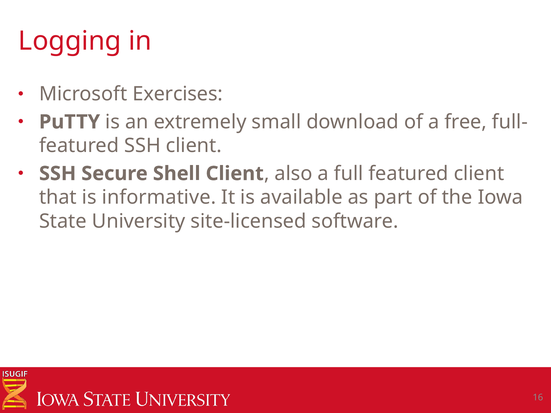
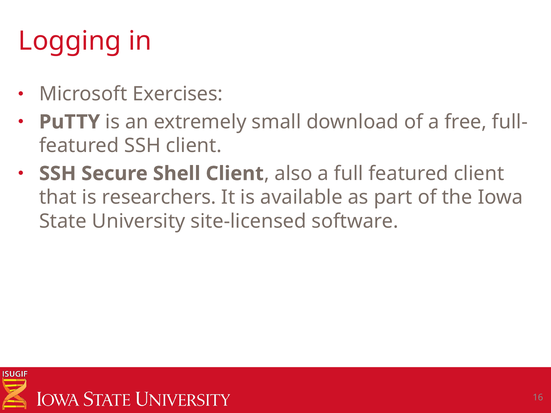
informative: informative -> researchers
